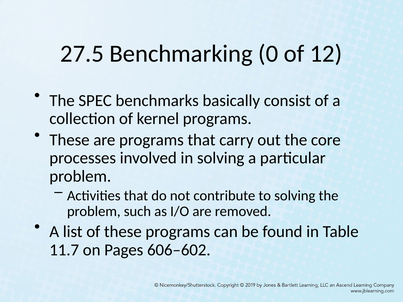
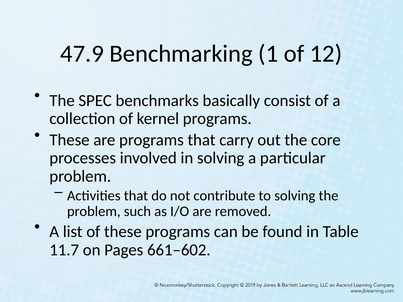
27.5: 27.5 -> 47.9
0: 0 -> 1
606–602: 606–602 -> 661–602
